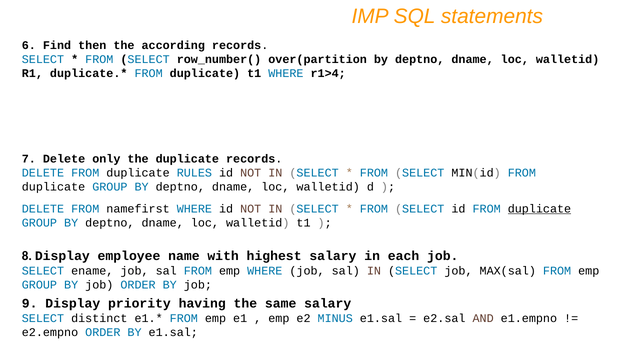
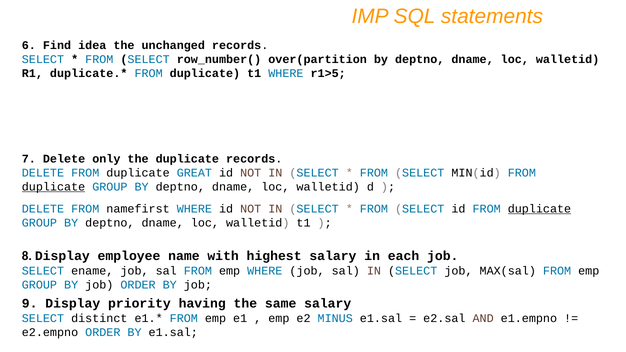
then: then -> idea
according: according -> unchanged
r1>4: r1>4 -> r1>5
RULES: RULES -> GREAT
duplicate at (54, 187) underline: none -> present
